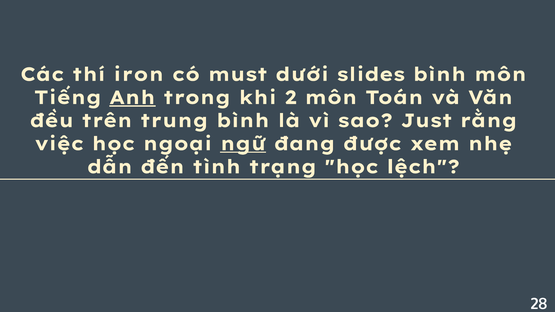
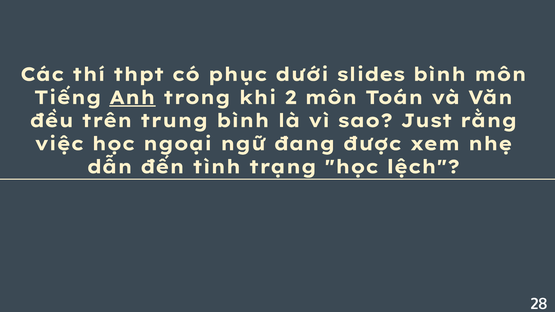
iron: iron -> thpt
must: must -> phục
ngữ underline: present -> none
